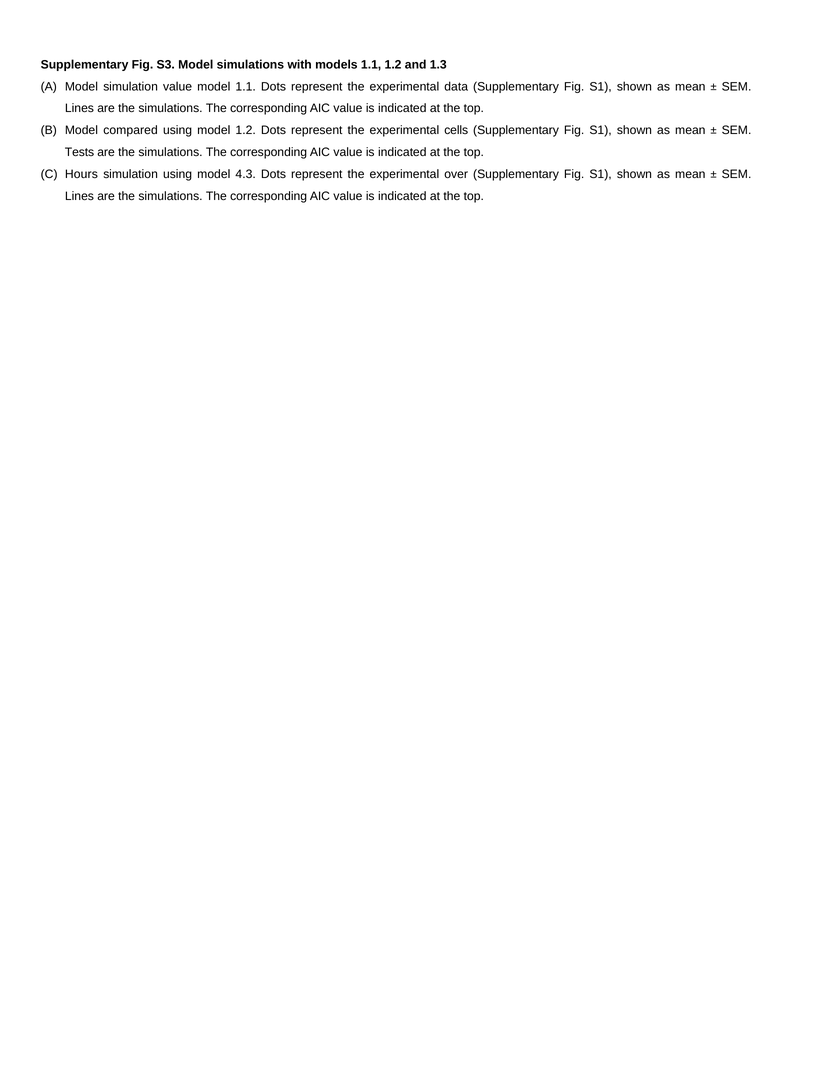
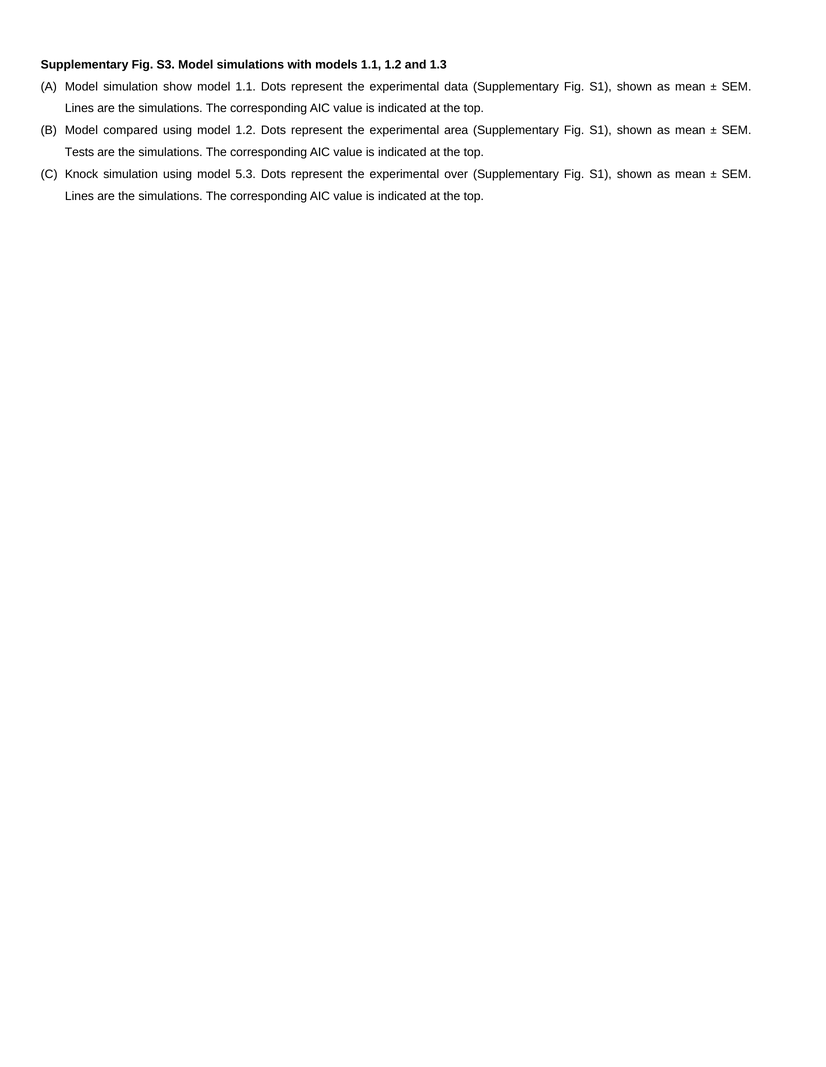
simulation value: value -> show
cells: cells -> area
Hours: Hours -> Knock
4.3: 4.3 -> 5.3
